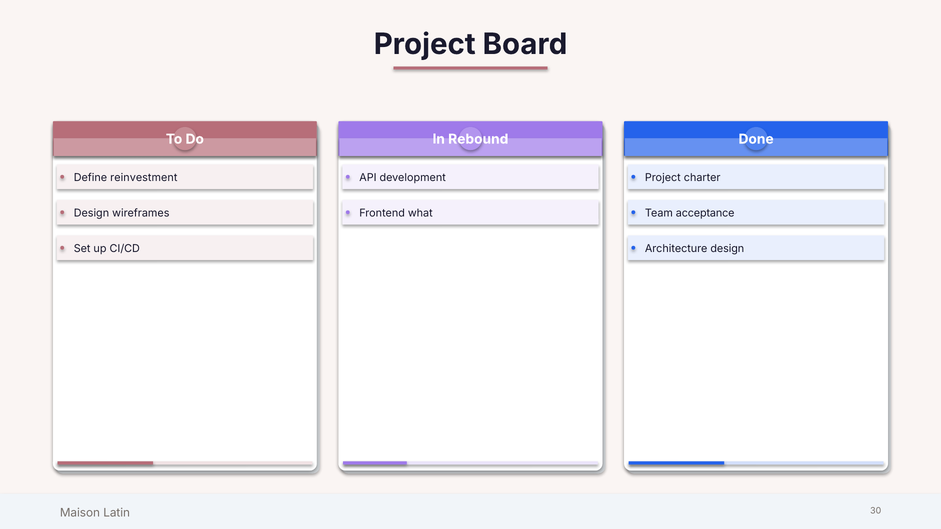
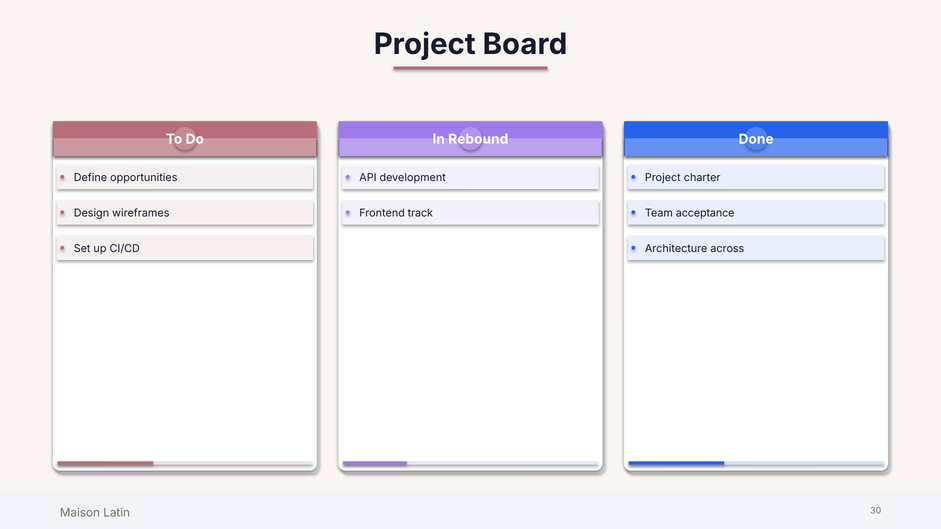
reinvestment: reinvestment -> opportunities
what: what -> track
Architecture design: design -> across
